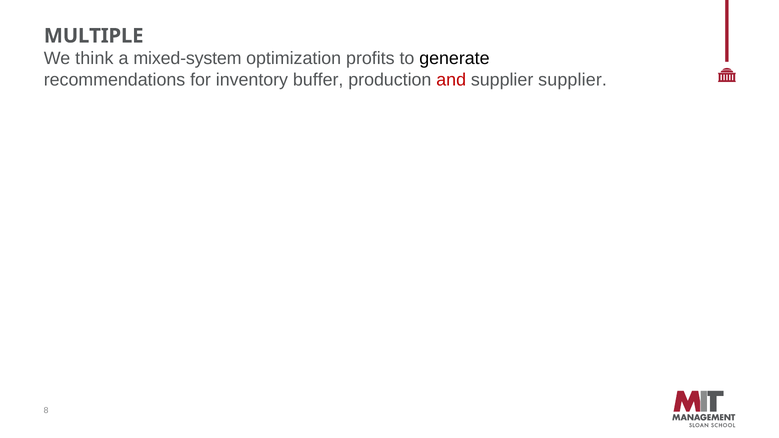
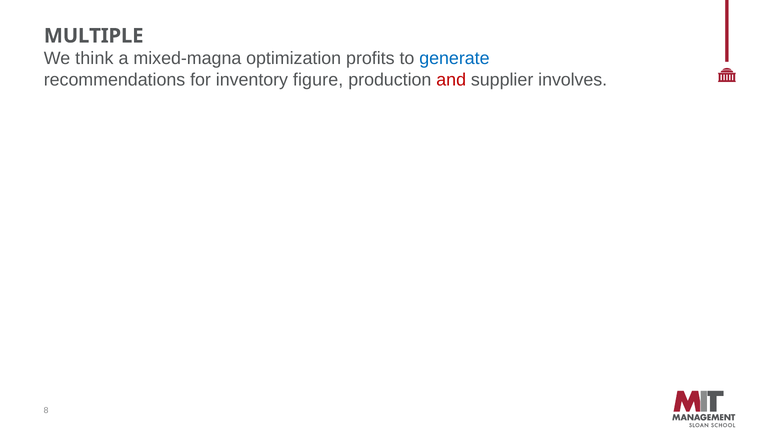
mixed-system: mixed-system -> mixed-magna
generate colour: black -> blue
buffer: buffer -> figure
supplier supplier: supplier -> involves
